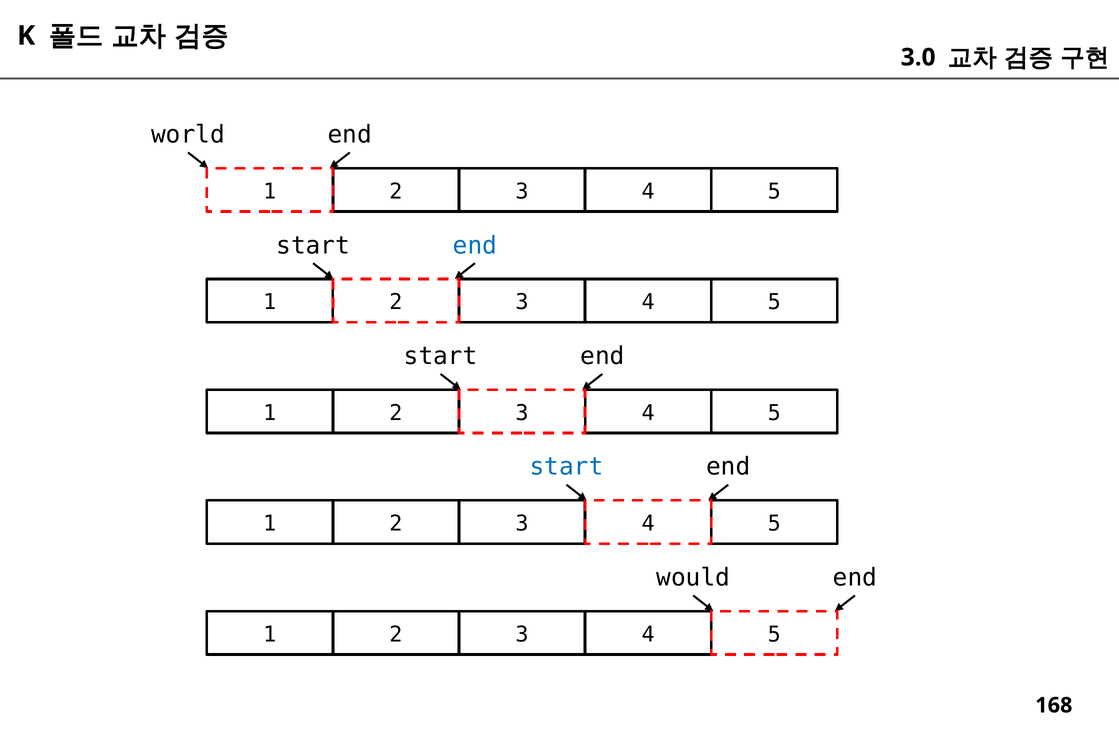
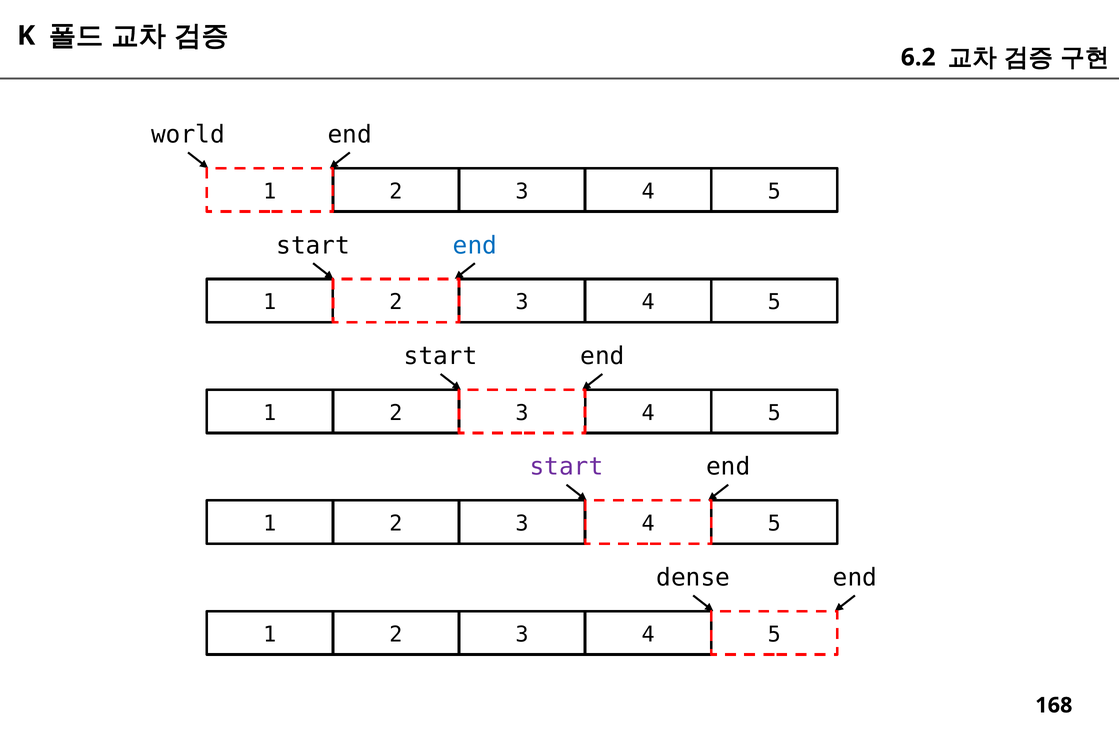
3.0: 3.0 -> 6.2
start at (567, 467) colour: blue -> purple
would: would -> dense
